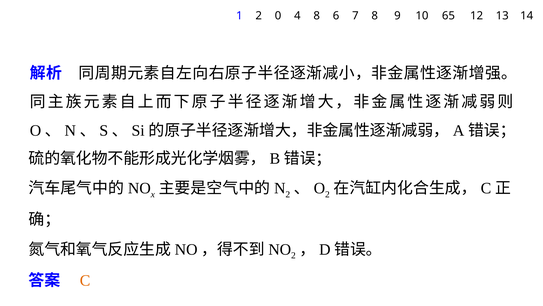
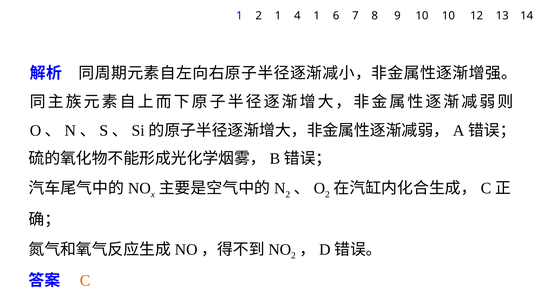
2 0: 0 -> 1
4 8: 8 -> 1
10 65: 65 -> 10
